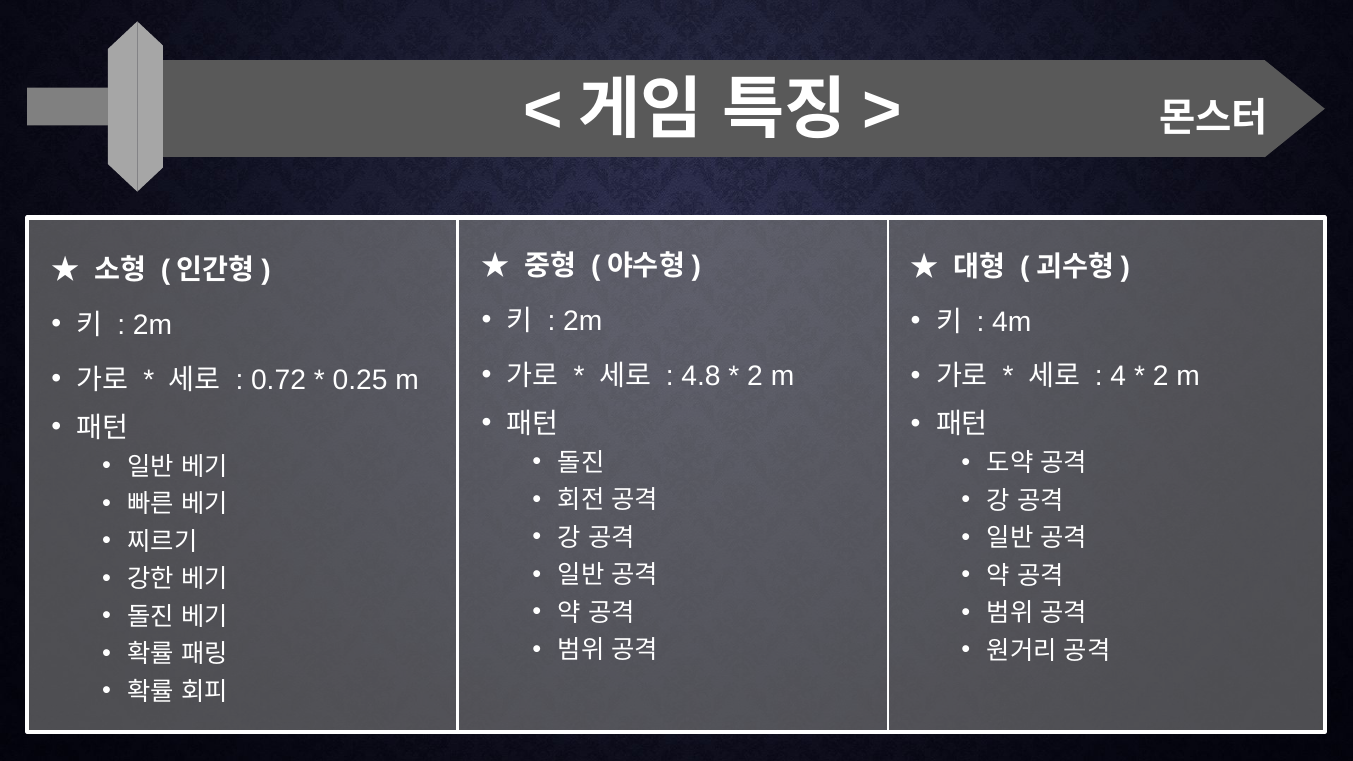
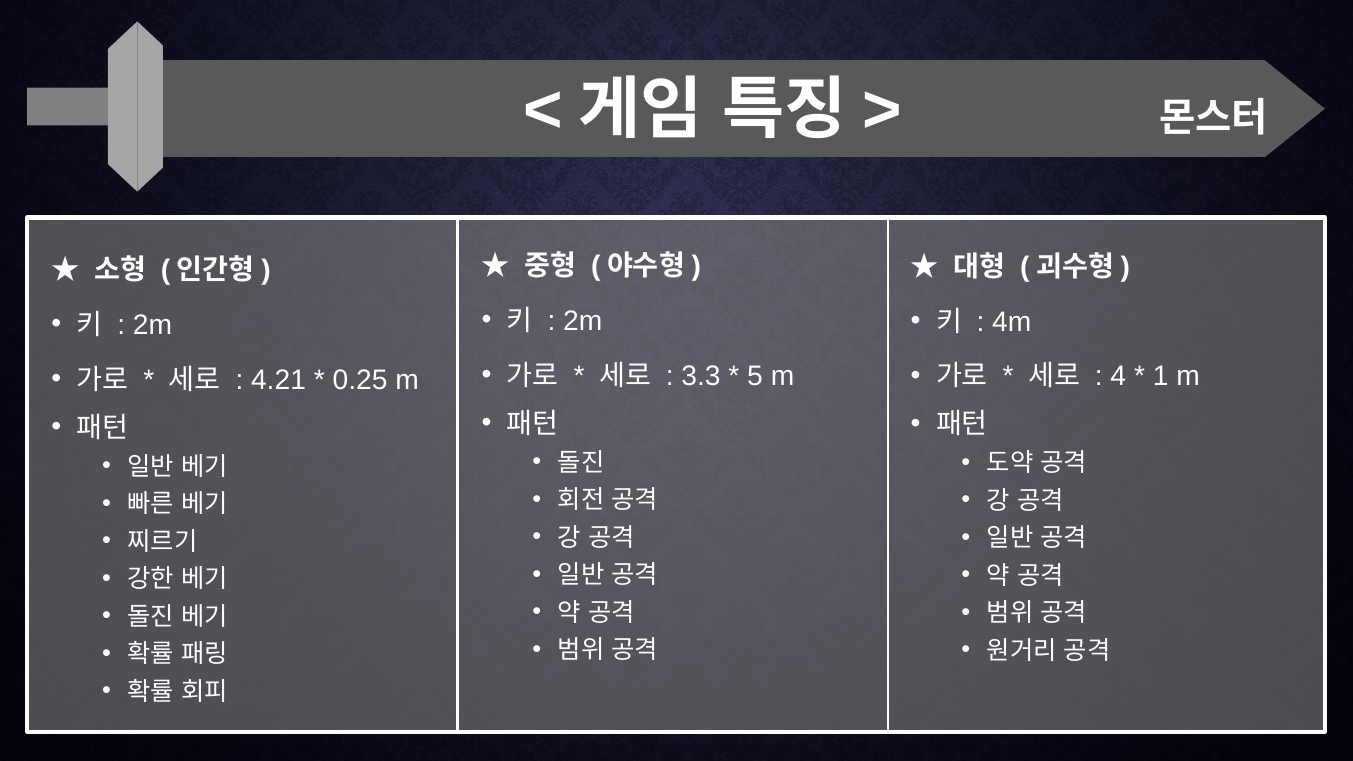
4.8: 4.8 -> 3.3
2 at (755, 376): 2 -> 5
2 at (1161, 376): 2 -> 1
0.72: 0.72 -> 4.21
